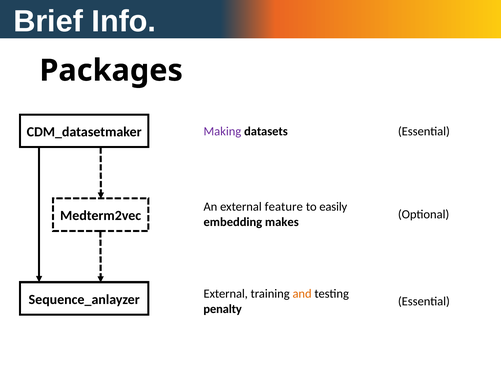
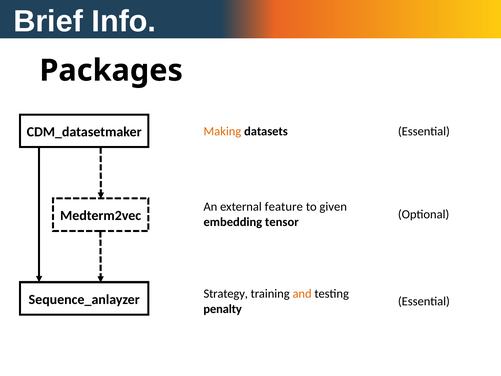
Making colour: purple -> orange
easily: easily -> given
makes: makes -> tensor
External at (226, 294): External -> Strategy
